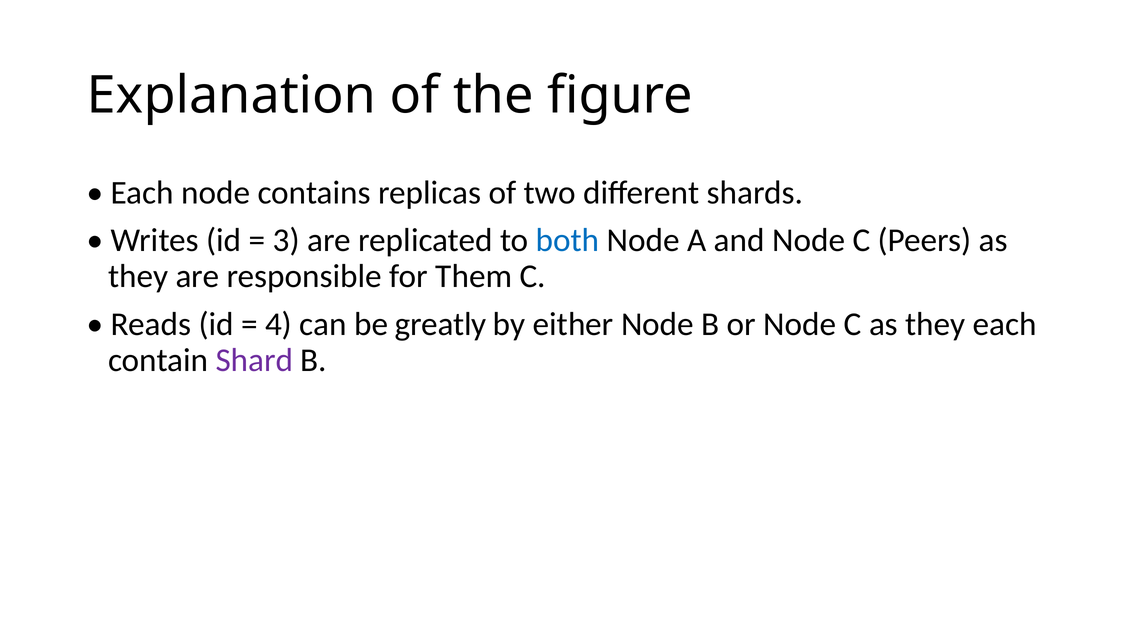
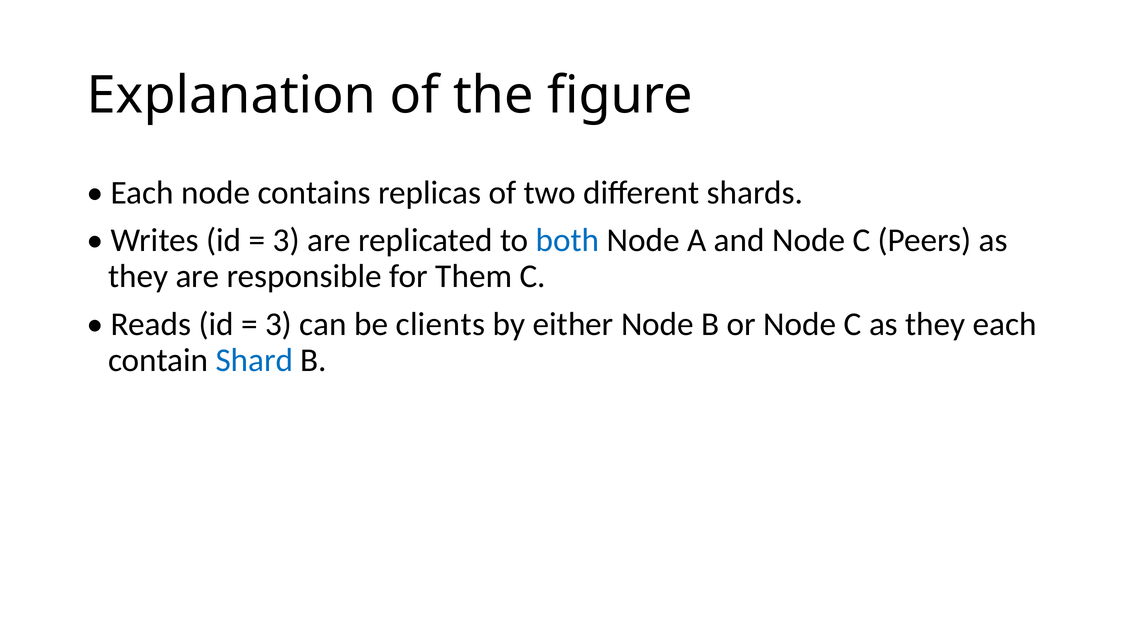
4 at (279, 324): 4 -> 3
greatly: greatly -> clients
Shard colour: purple -> blue
